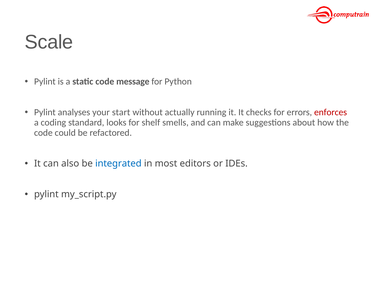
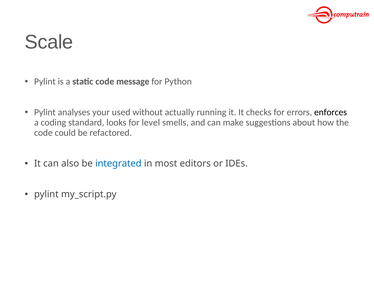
start: start -> used
enforces colour: red -> black
shelf: shelf -> level
